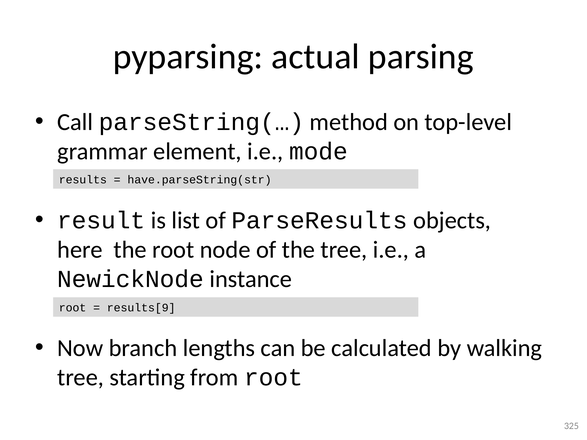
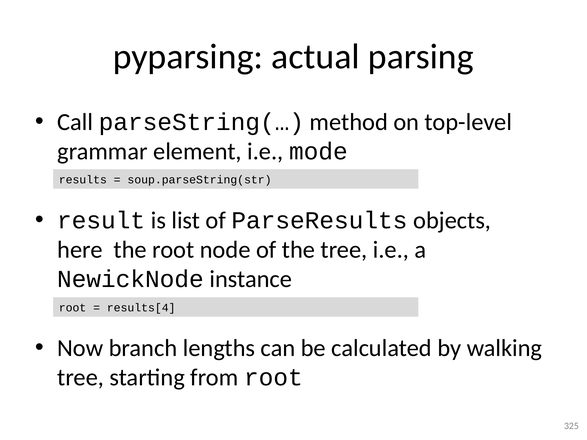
have.parseString(str: have.parseString(str -> soup.parseString(str
results[9: results[9 -> results[4
